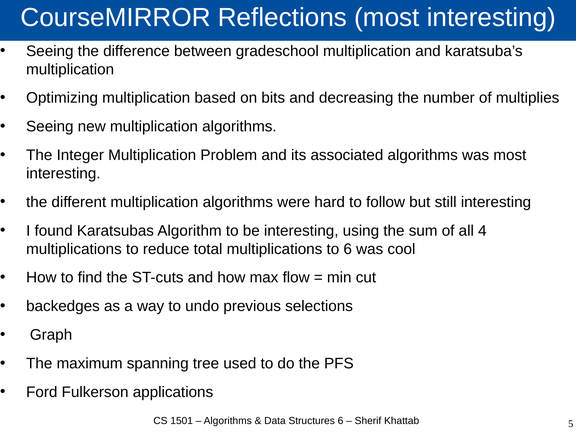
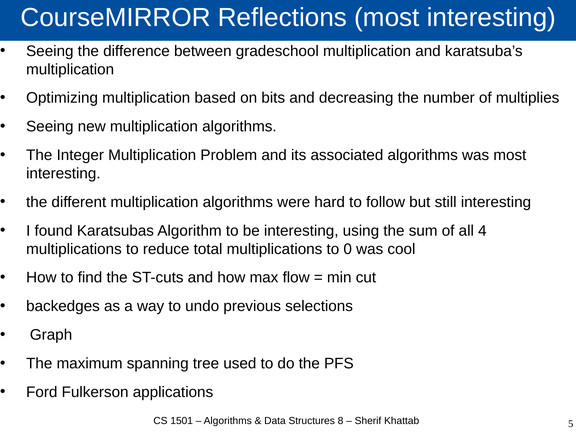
to 6: 6 -> 0
Structures 6: 6 -> 8
